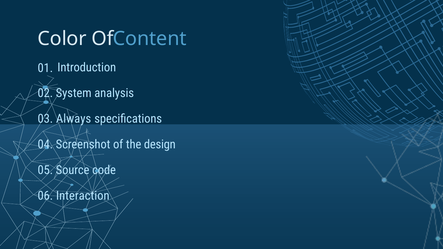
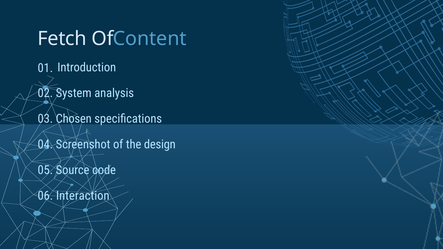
Color: Color -> Fetch
Always: Always -> Chosen
